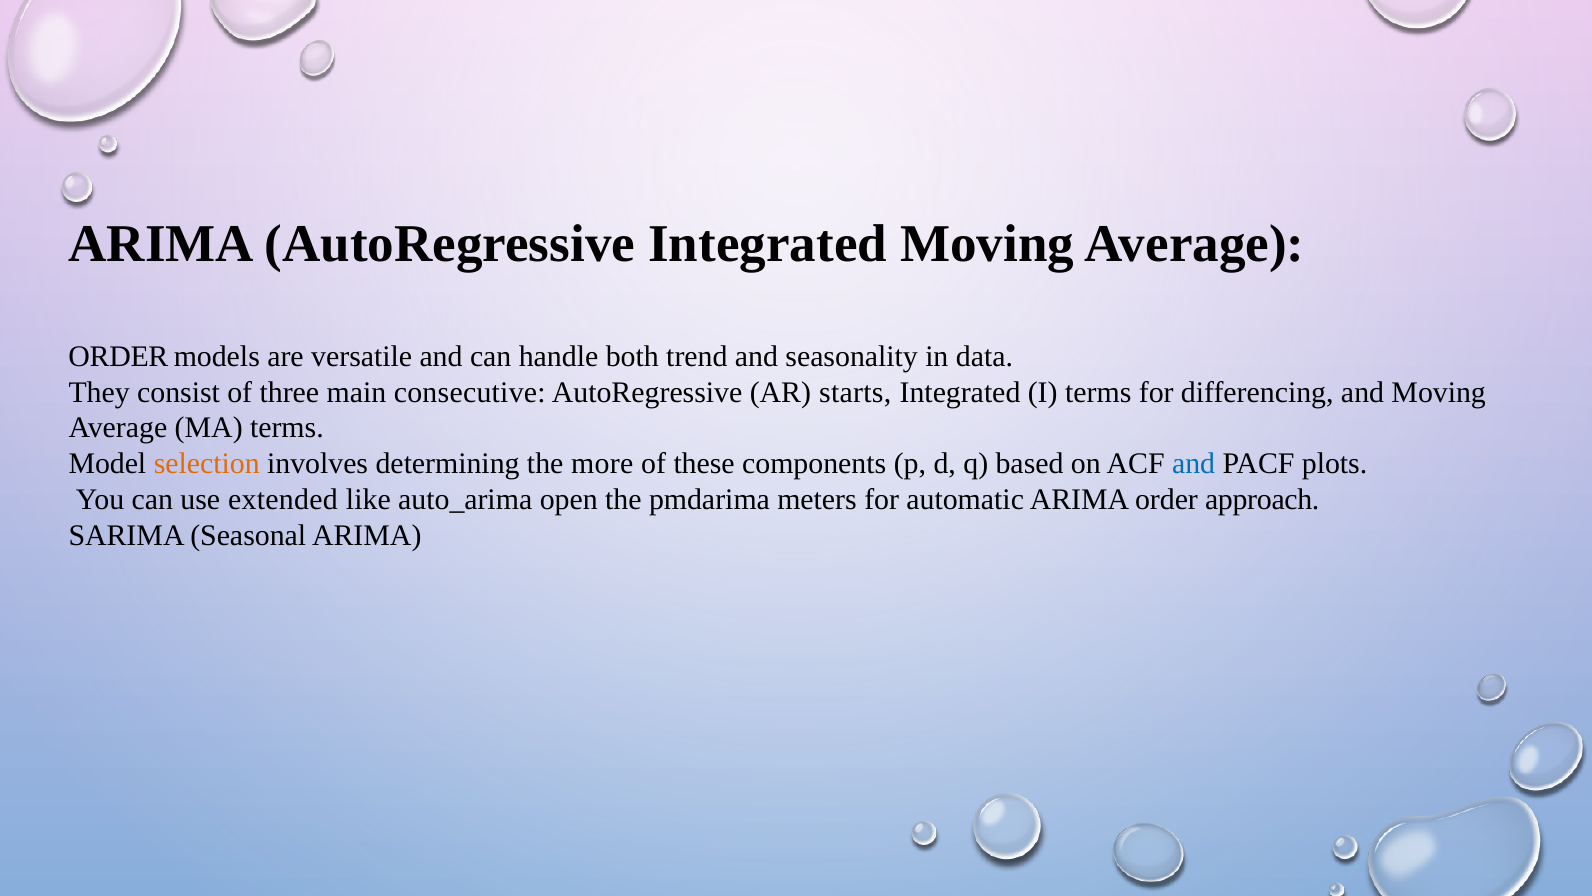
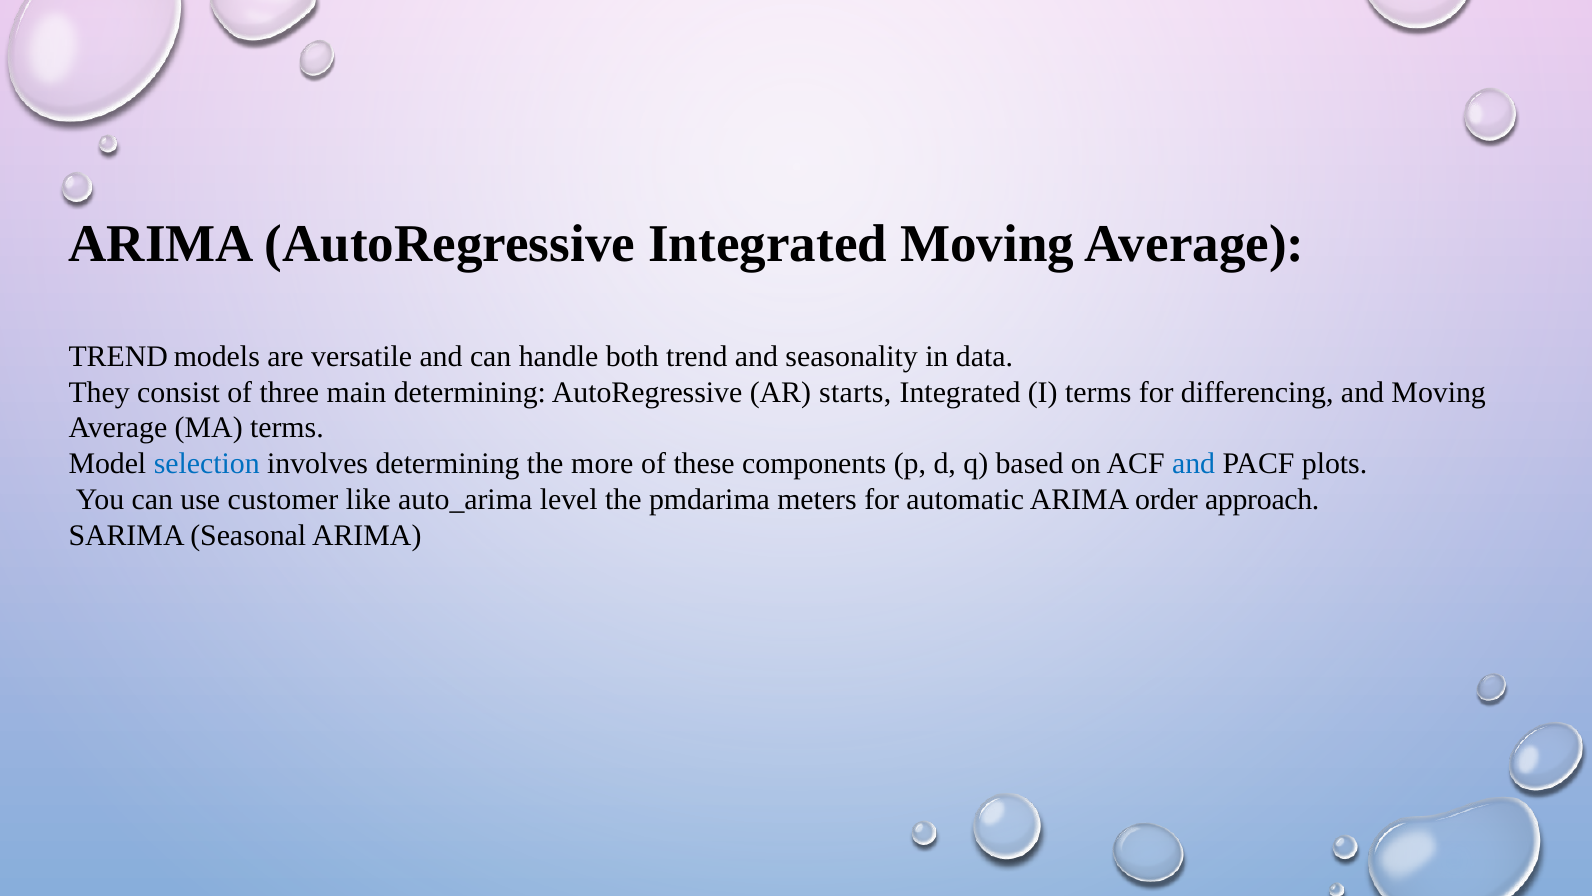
ORDER at (118, 356): ORDER -> TREND
main consecutive: consecutive -> determining
selection colour: orange -> blue
extended: extended -> customer
open: open -> level
